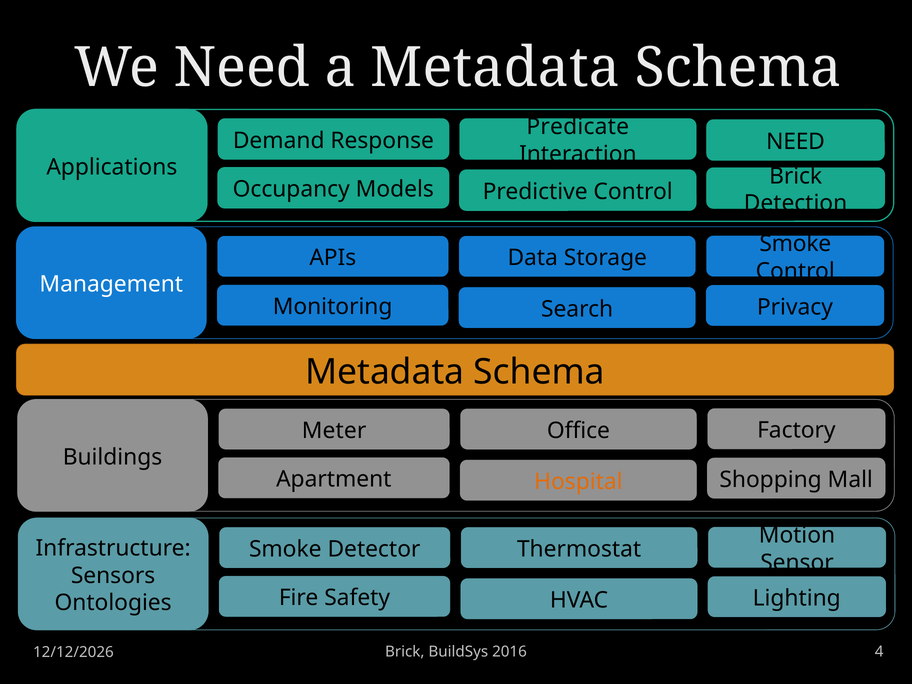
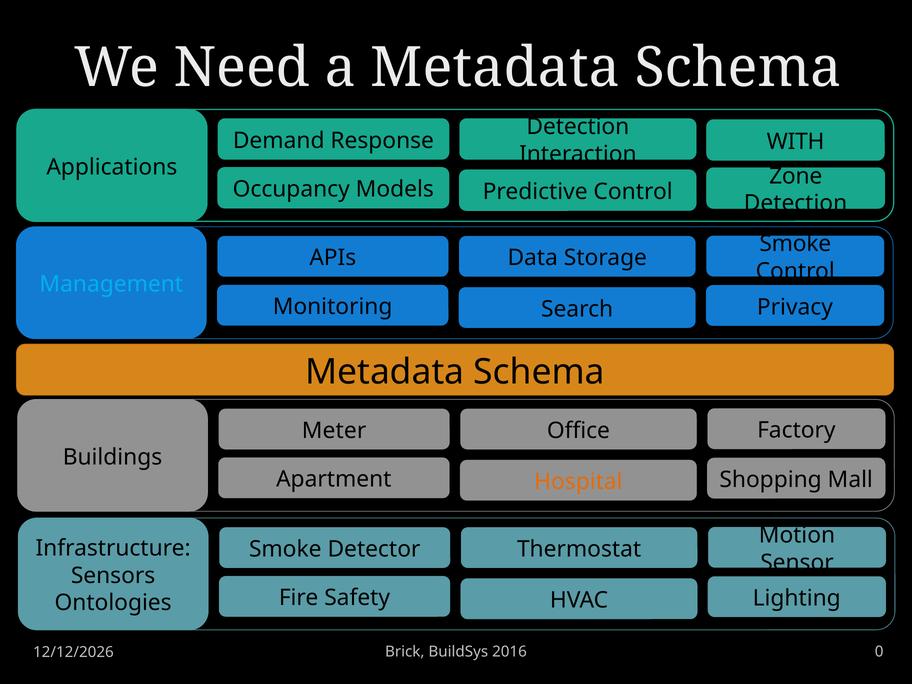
Predicate at (578, 127): Predicate -> Detection
NEED at (796, 142): NEED -> WITH
Brick at (796, 176): Brick -> Zone
Management colour: white -> light blue
4: 4 -> 0
